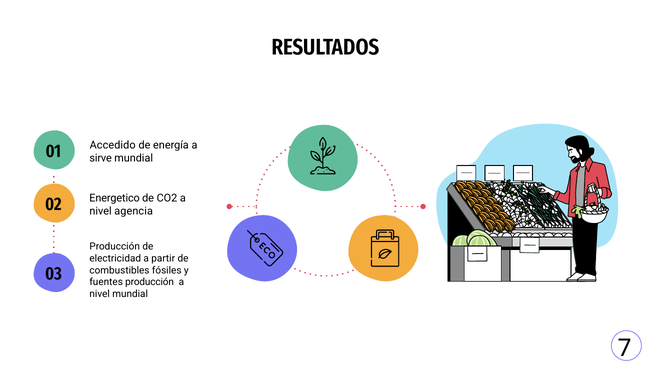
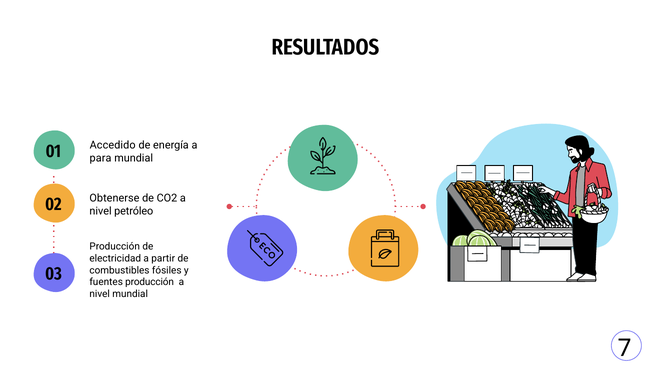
sirve: sirve -> para
Energetico: Energetico -> Obtenerse
agencia: agencia -> petróleo
